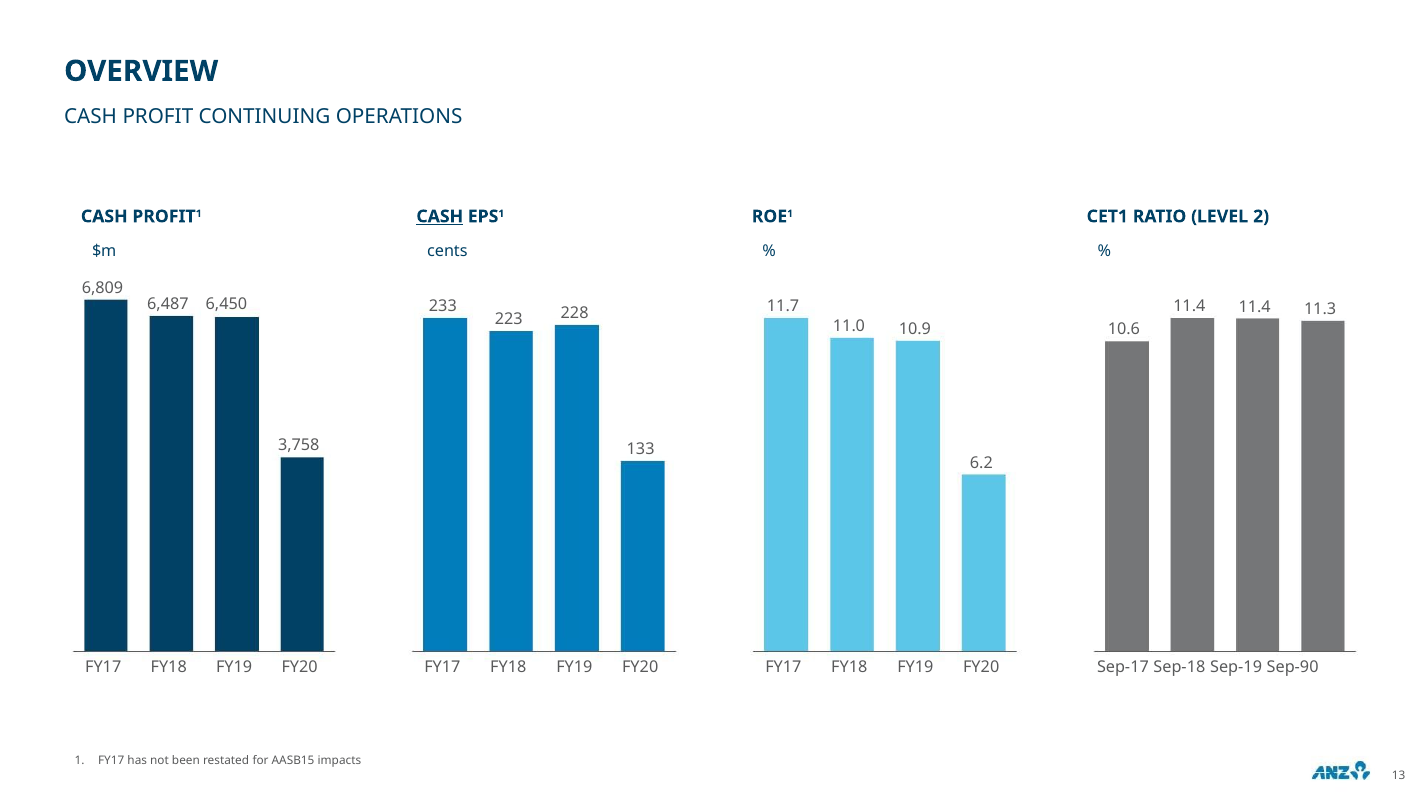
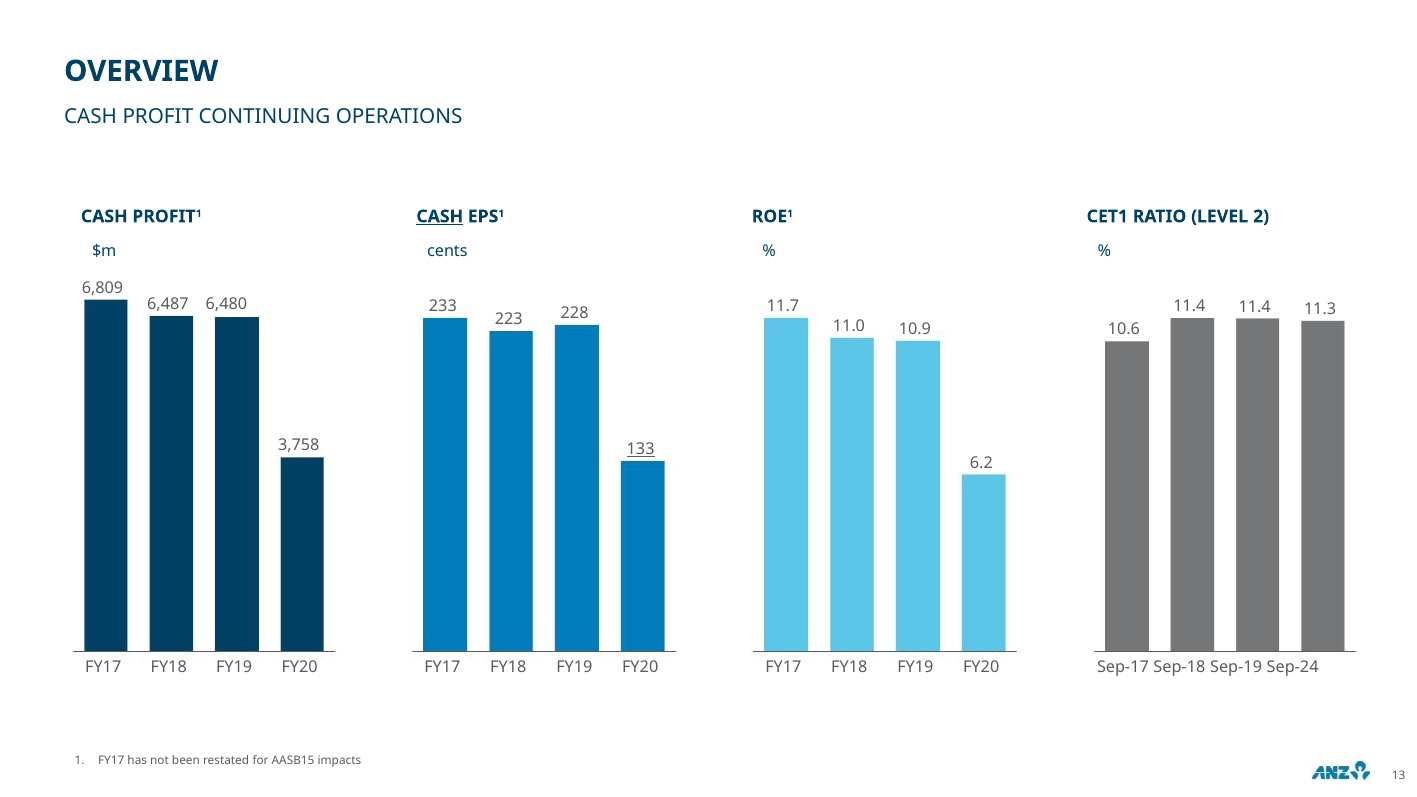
6,450: 6,450 -> 6,480
133 underline: none -> present
Sep-90: Sep-90 -> Sep-24
